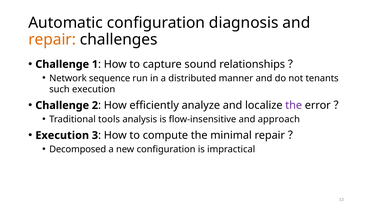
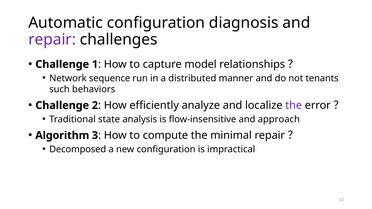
repair at (52, 40) colour: orange -> purple
sound: sound -> model
such execution: execution -> behaviors
tools: tools -> state
Execution at (62, 136): Execution -> Algorithm
